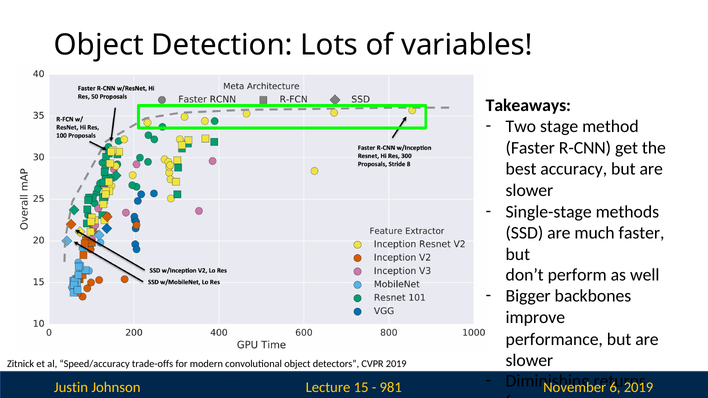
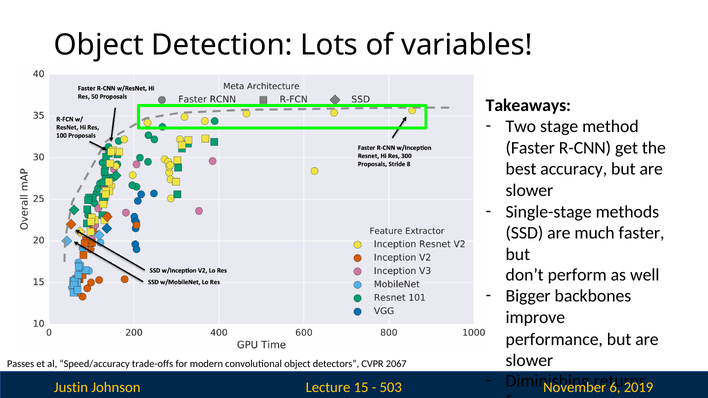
Zitnick: Zitnick -> Passes
CVPR 2019: 2019 -> 2067
981: 981 -> 503
